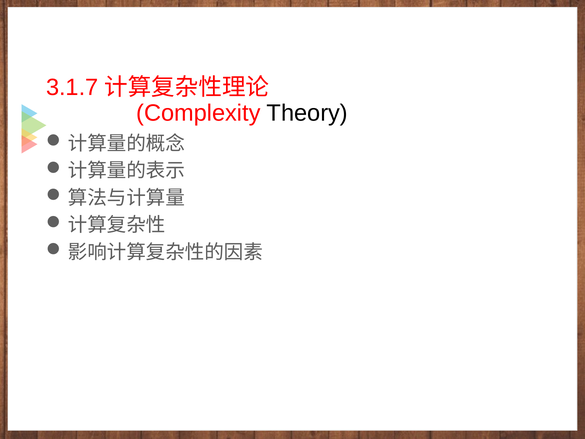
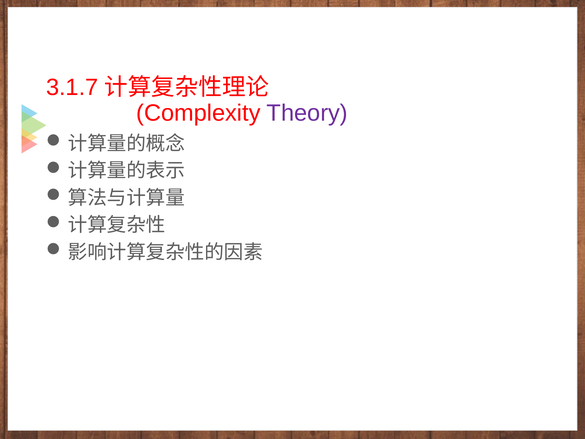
Theory colour: black -> purple
